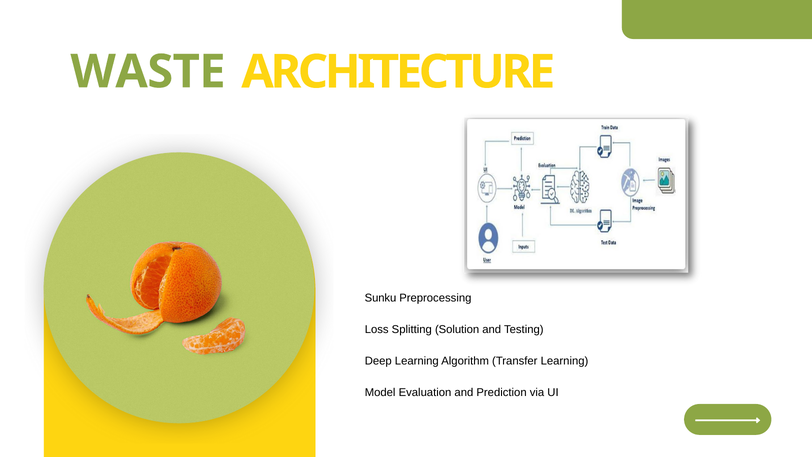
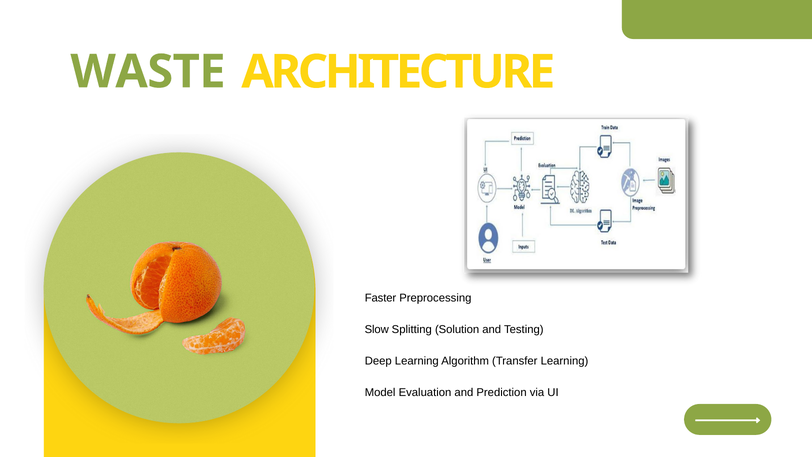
Sunku: Sunku -> Faster
Loss: Loss -> Slow
